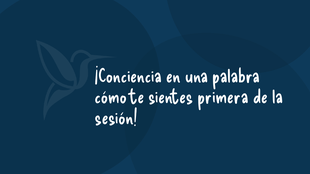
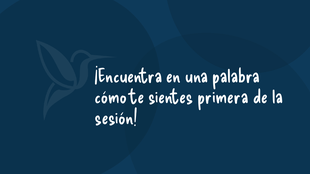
¡Conciencia: ¡Conciencia -> ¡Encuentra
